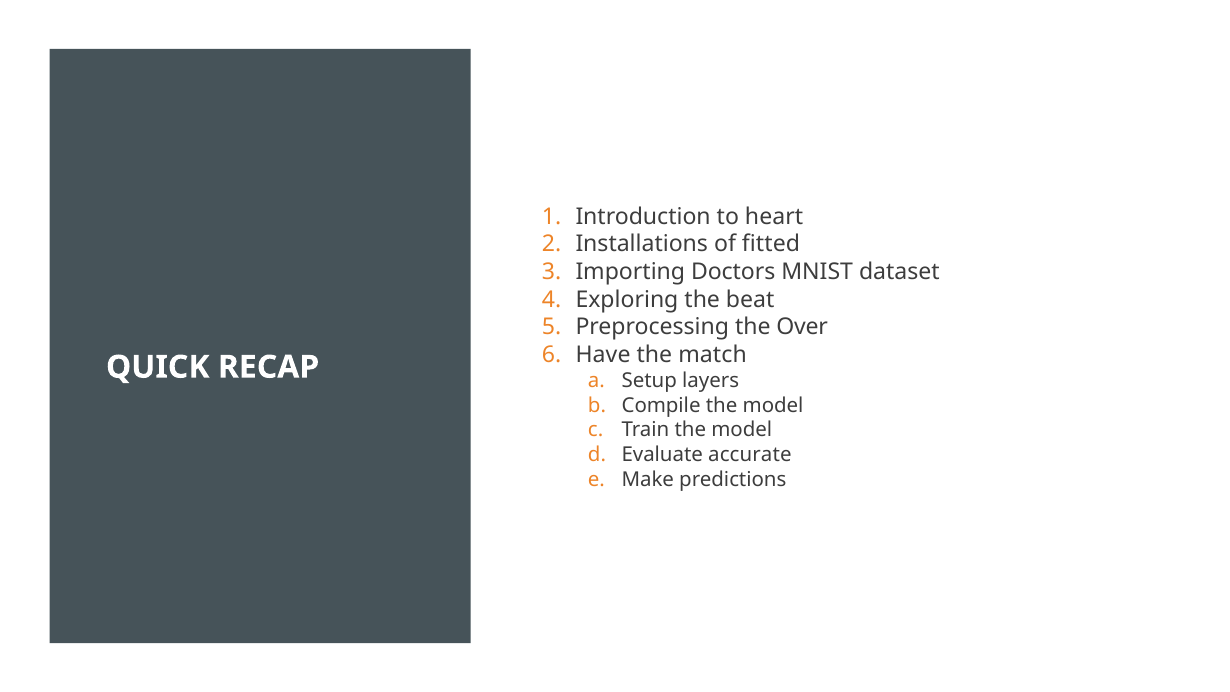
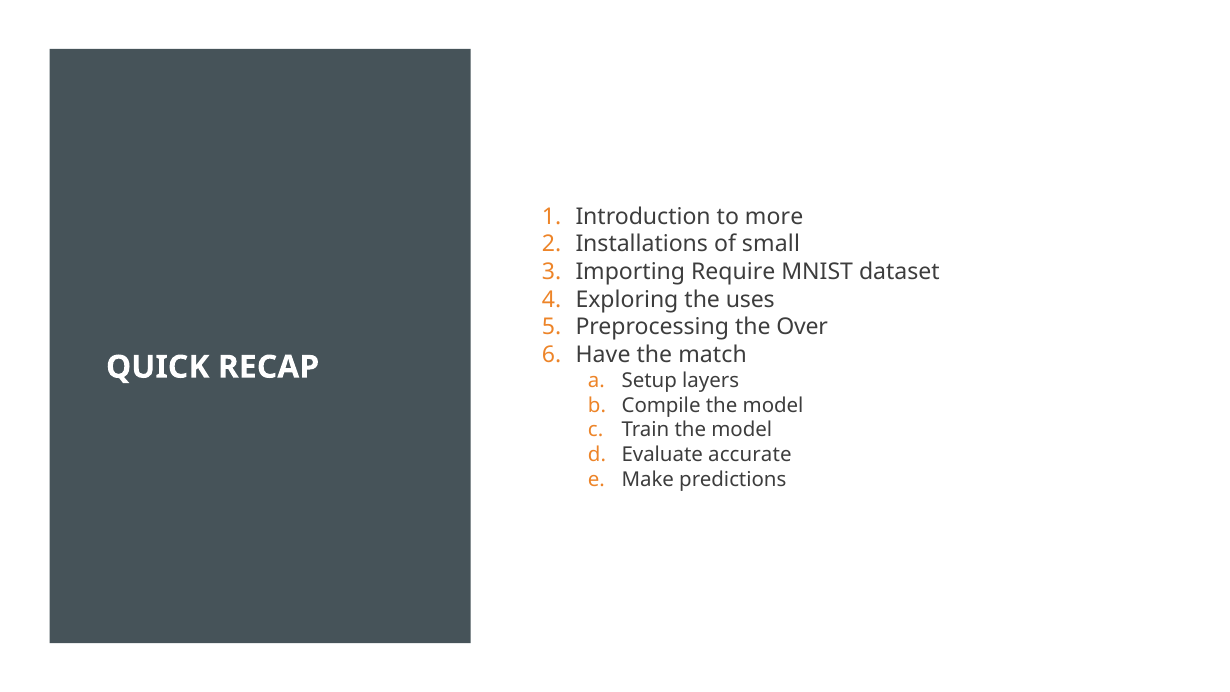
heart: heart -> more
fitted: fitted -> small
Doctors: Doctors -> Require
beat: beat -> uses
